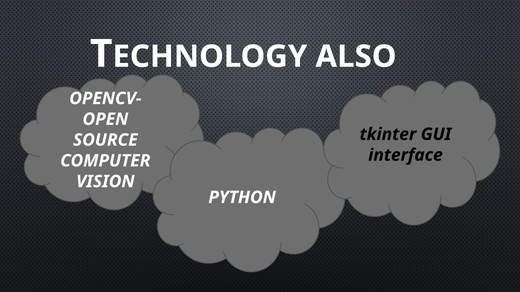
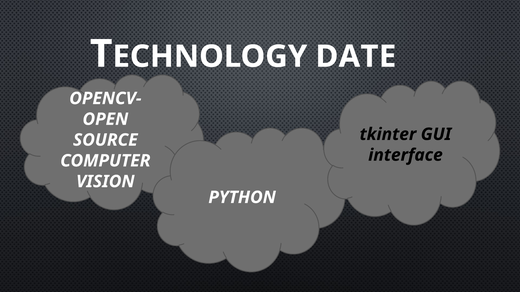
ALSO: ALSO -> DATE
